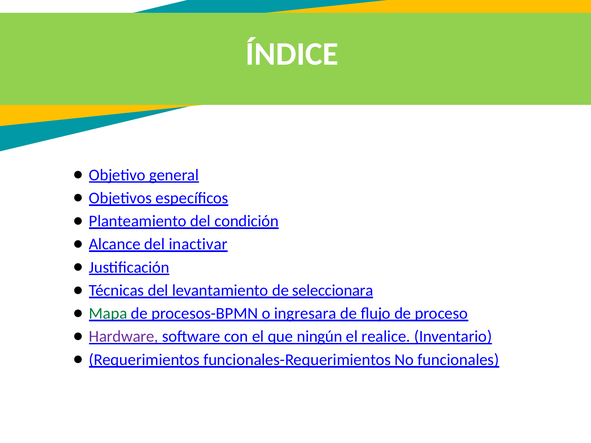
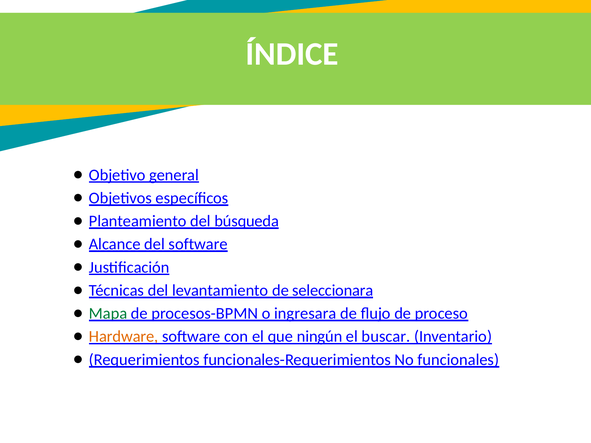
condición: condición -> búsqueda
del inactivar: inactivar -> software
Hardware colour: purple -> orange
realice: realice -> buscar
